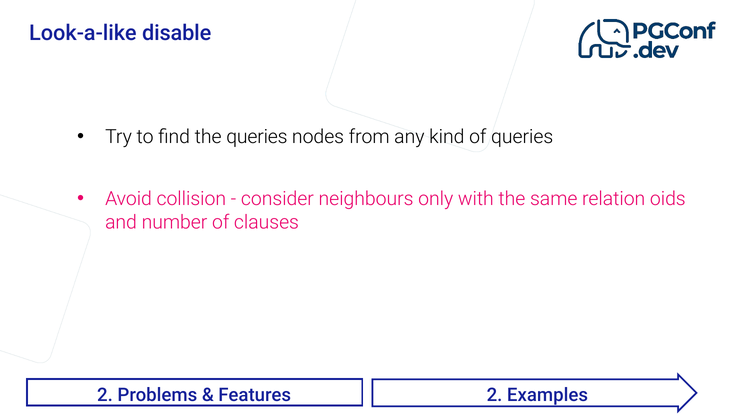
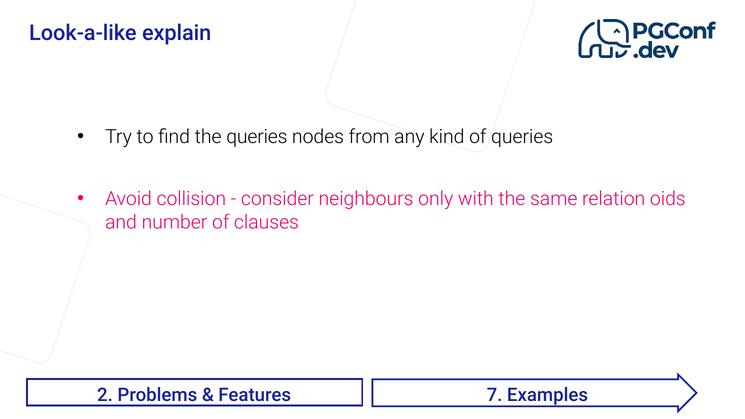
disable: disable -> explain
Features 2: 2 -> 7
